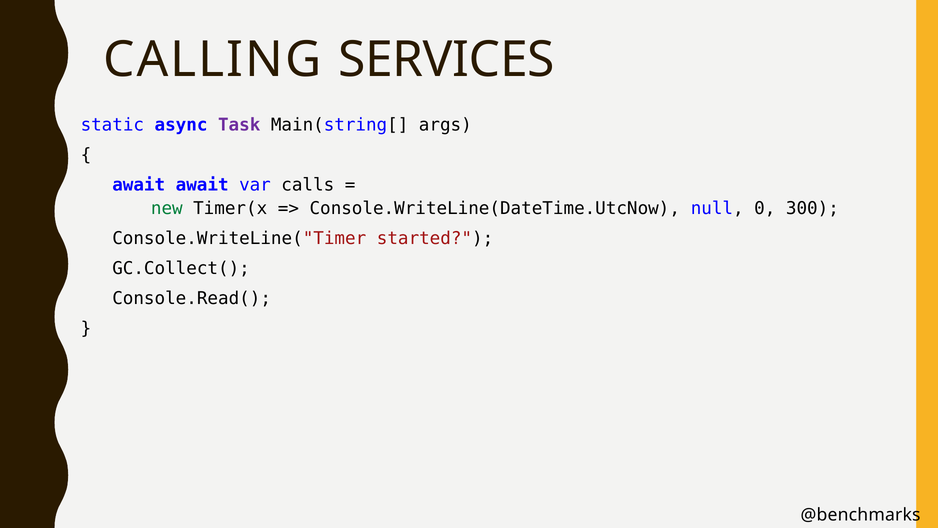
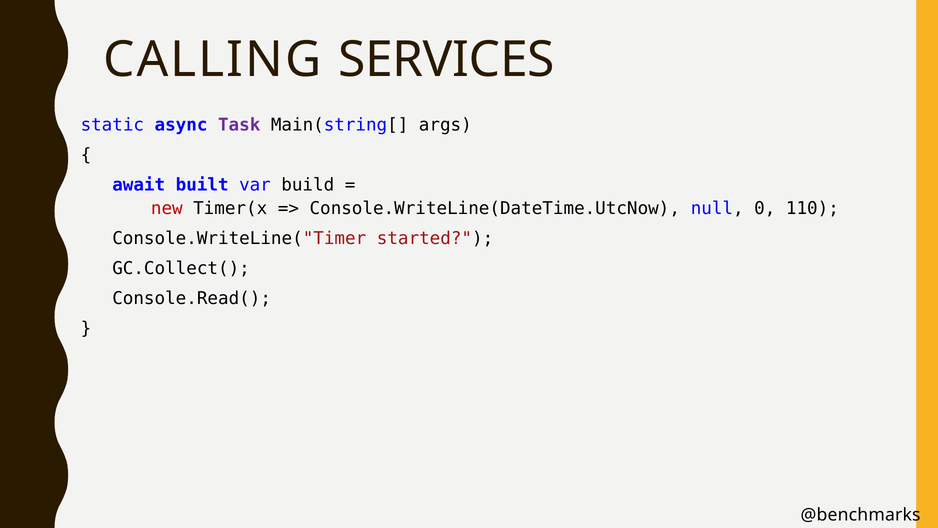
await await: await -> built
calls: calls -> build
new colour: green -> red
300: 300 -> 110
